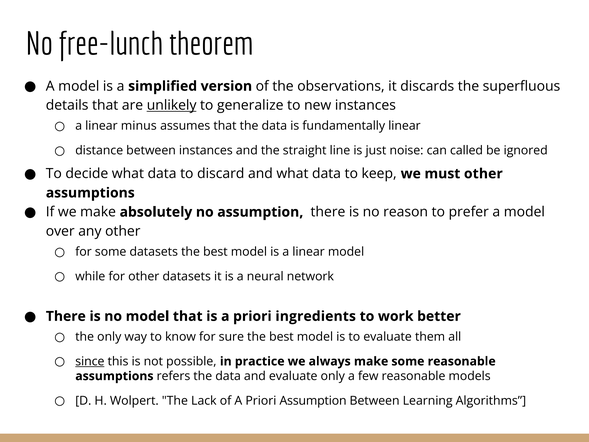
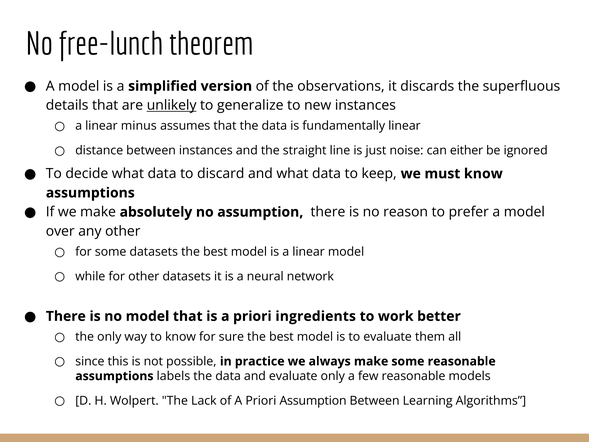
called: called -> either
must other: other -> know
since underline: present -> none
refers: refers -> labels
